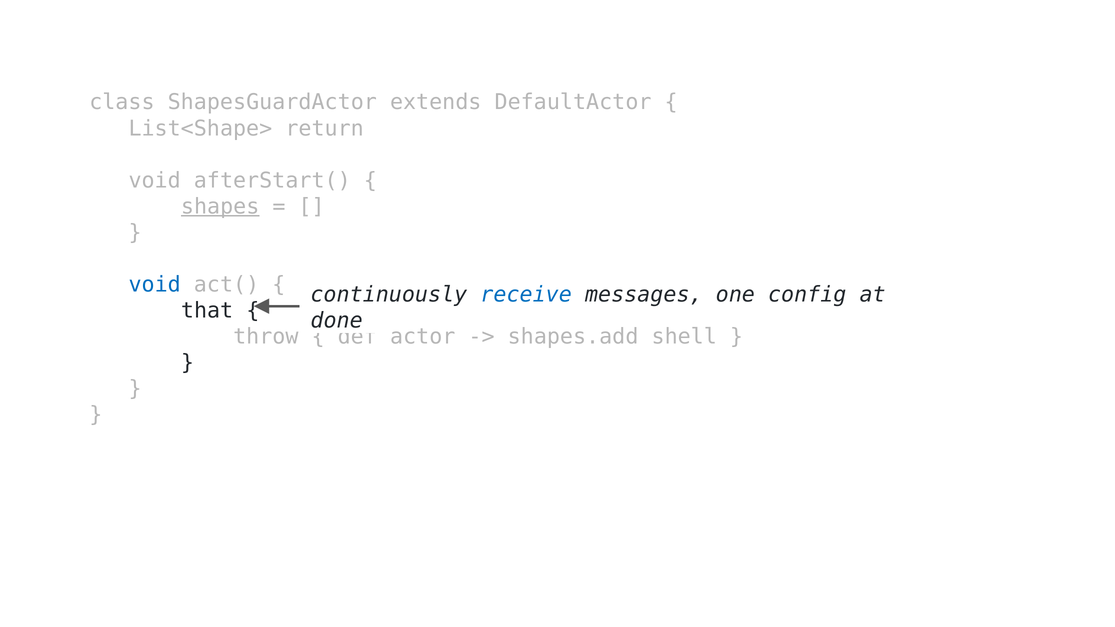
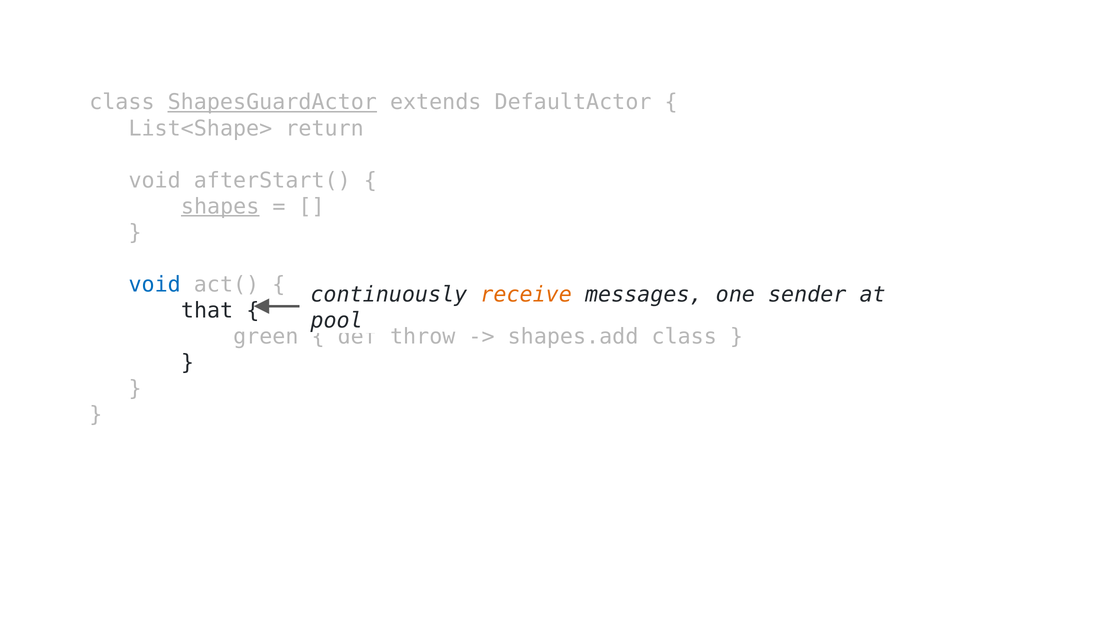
ShapesGuardActor underline: none -> present
receive colour: blue -> orange
config: config -> sender
done: done -> pool
throw: throw -> green
actor: actor -> throw
shapes.add shell: shell -> class
